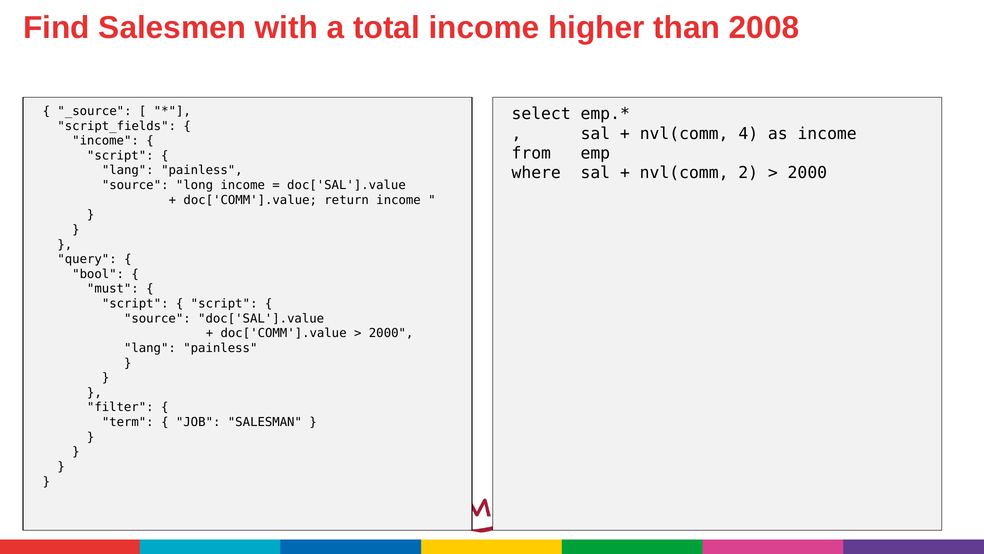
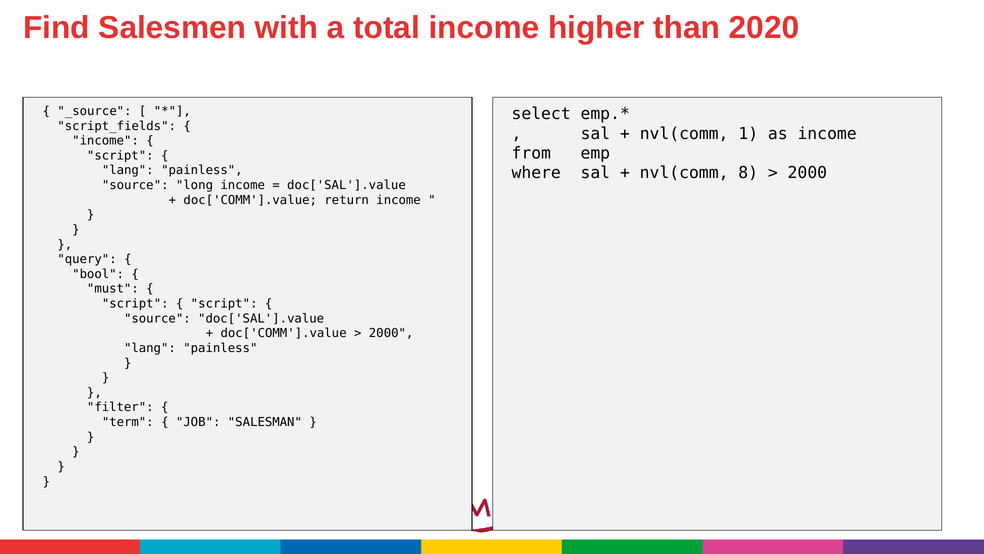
2008: 2008 -> 2020
4: 4 -> 1
2: 2 -> 8
